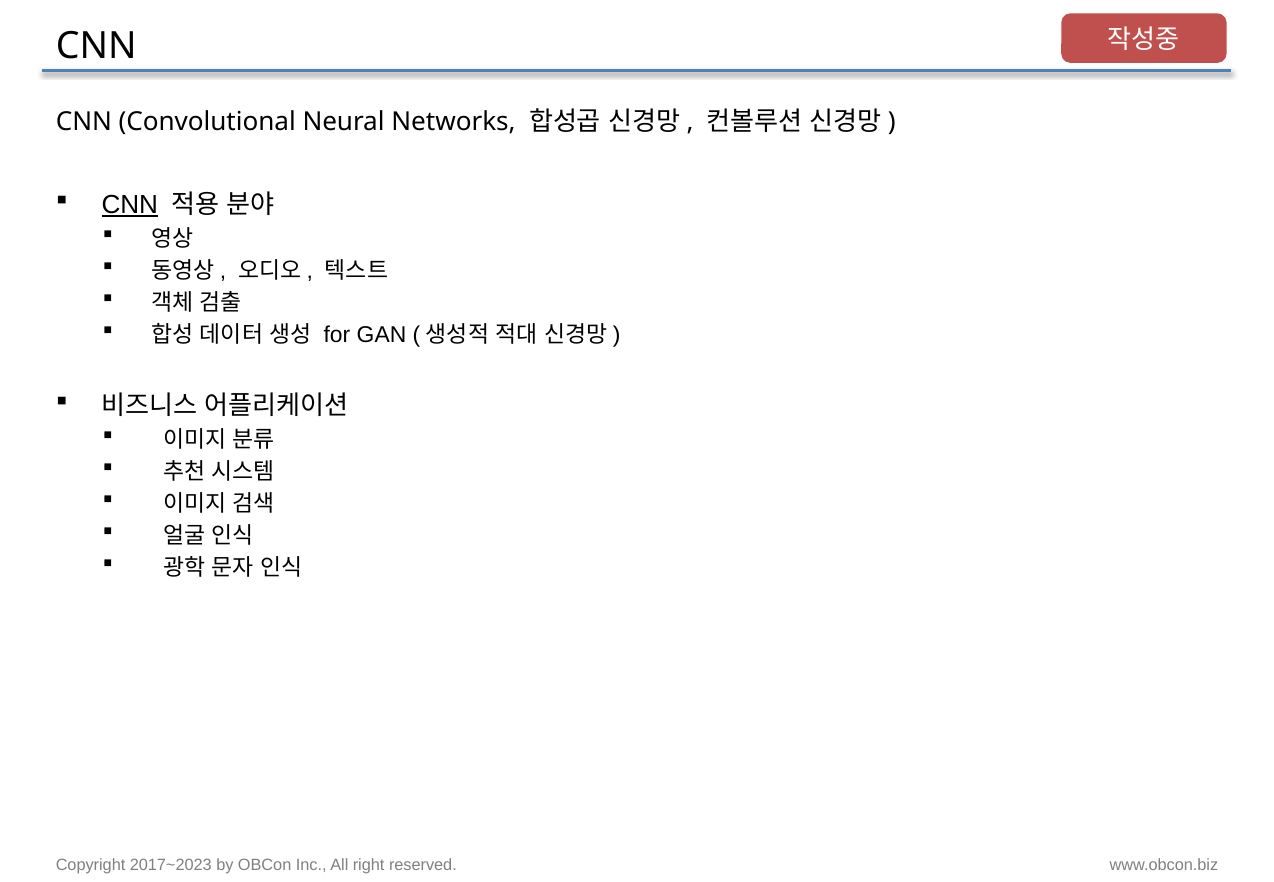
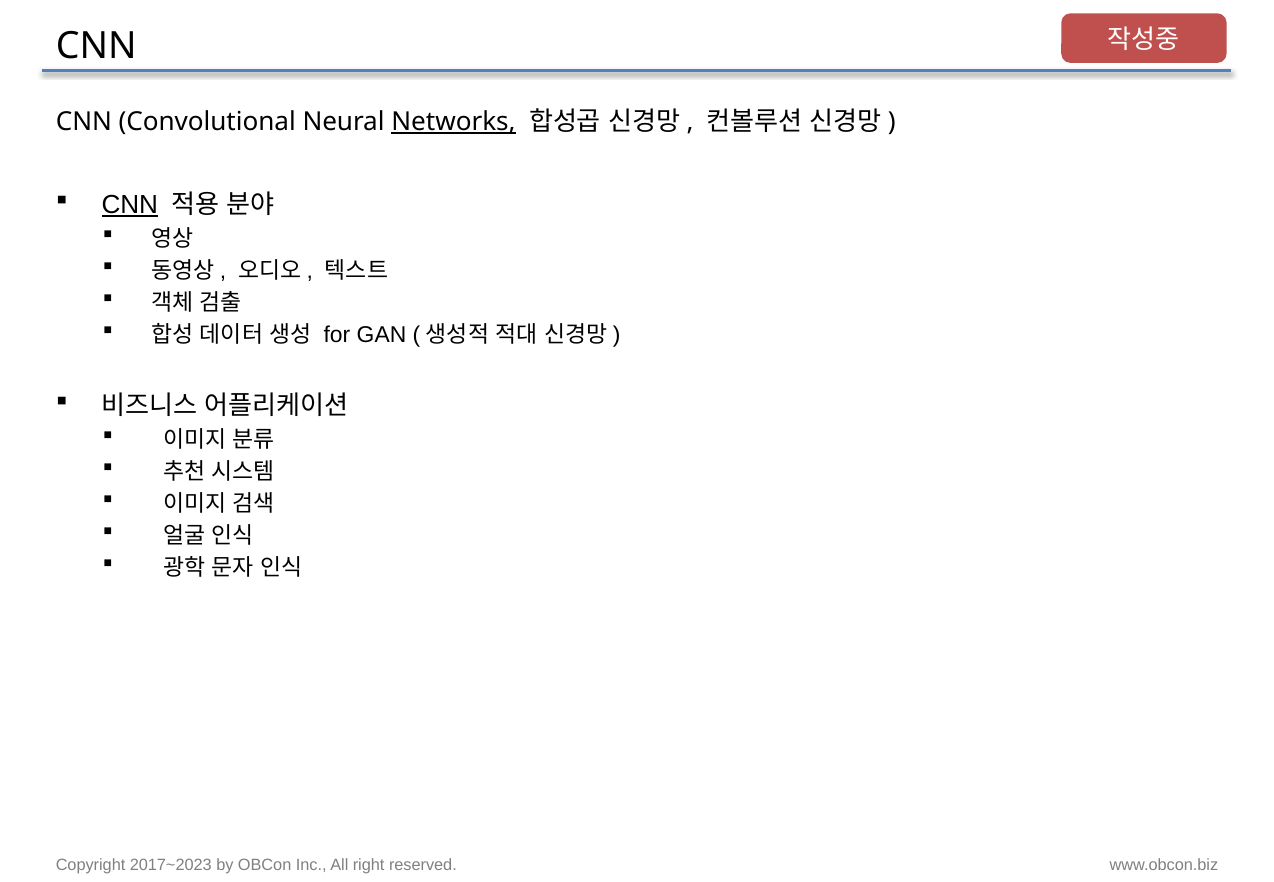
Networks underline: none -> present
